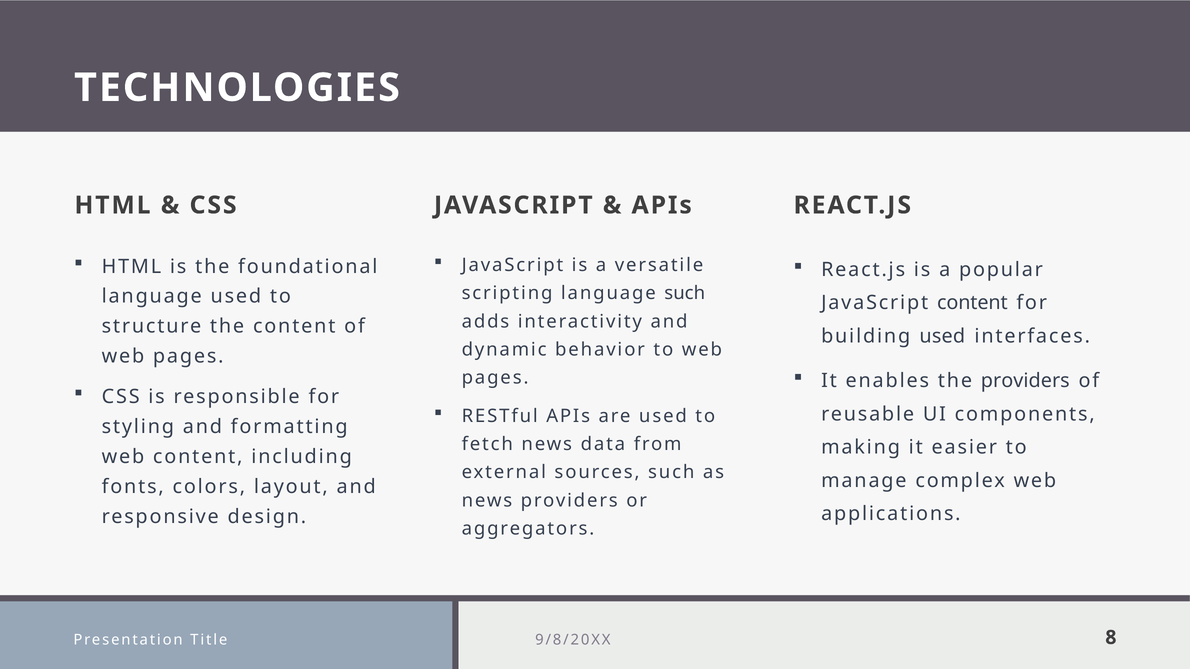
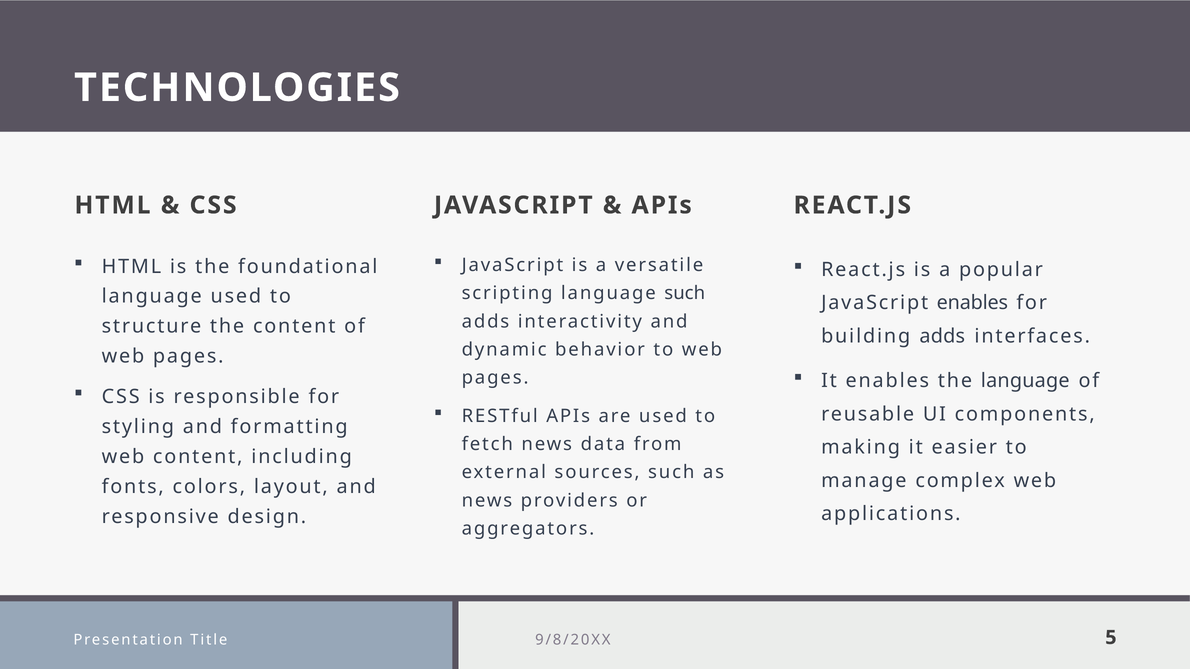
JavaScript content: content -> enables
building used: used -> adds
the providers: providers -> language
8: 8 -> 5
